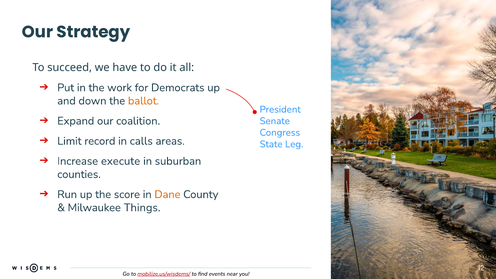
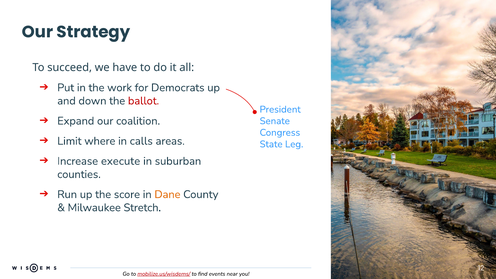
ballot colour: orange -> red
record: record -> where
Things: Things -> Stretch
